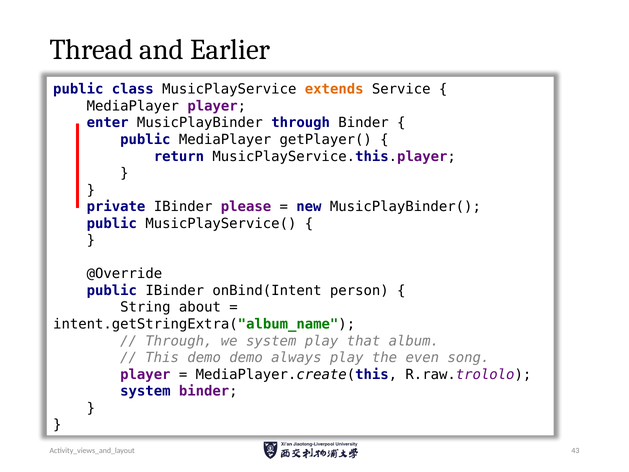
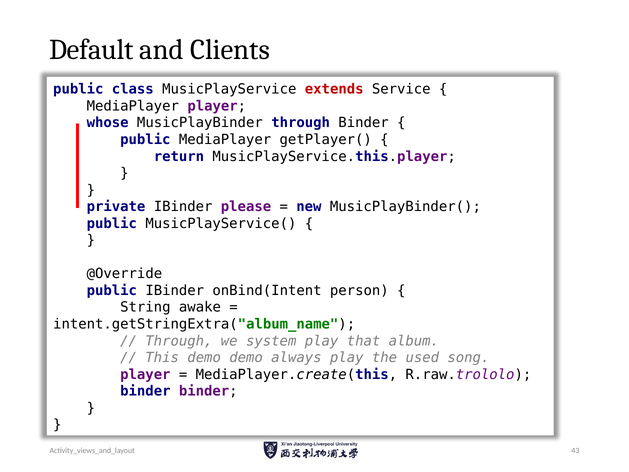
Thread: Thread -> Default
Earlier: Earlier -> Clients
extends colour: orange -> red
enter: enter -> whose
about: about -> awake
even: even -> used
system at (145, 391): system -> binder
